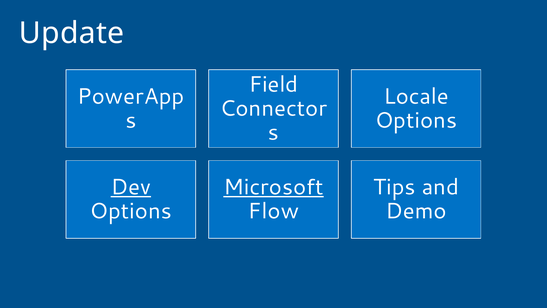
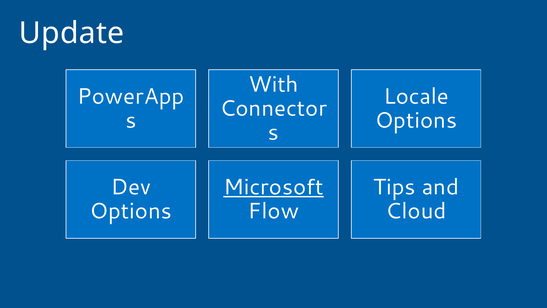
Field: Field -> With
Dev underline: present -> none
Demo: Demo -> Cloud
